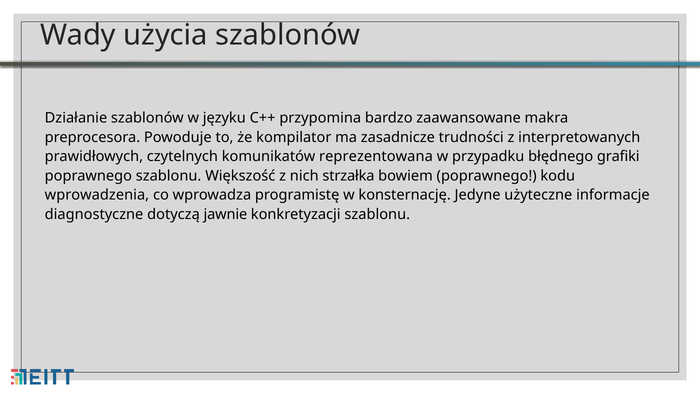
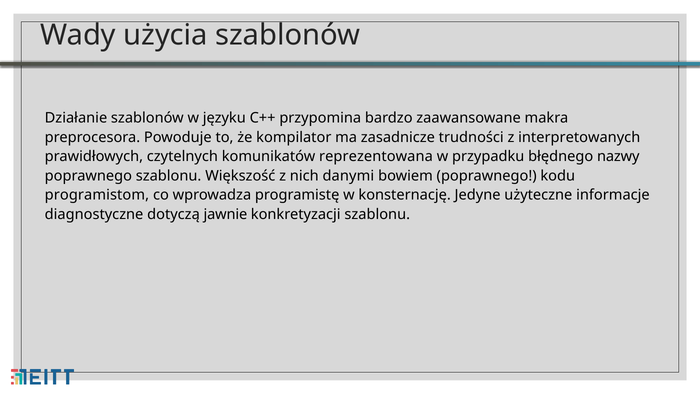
grafiki: grafiki -> nazwy
strzałka: strzałka -> danymi
wprowadzenia: wprowadzenia -> programistom
